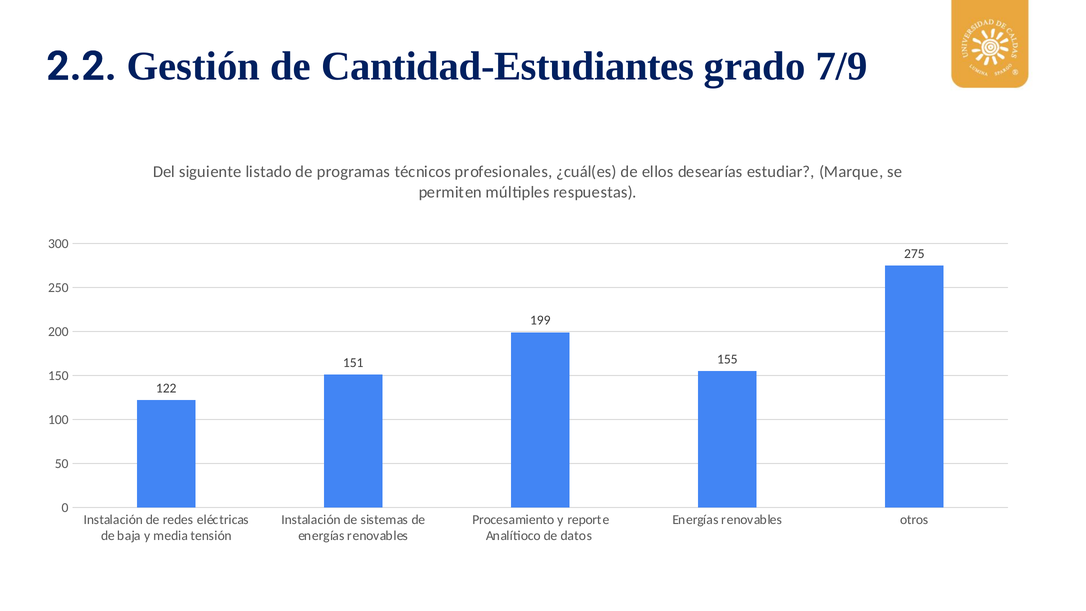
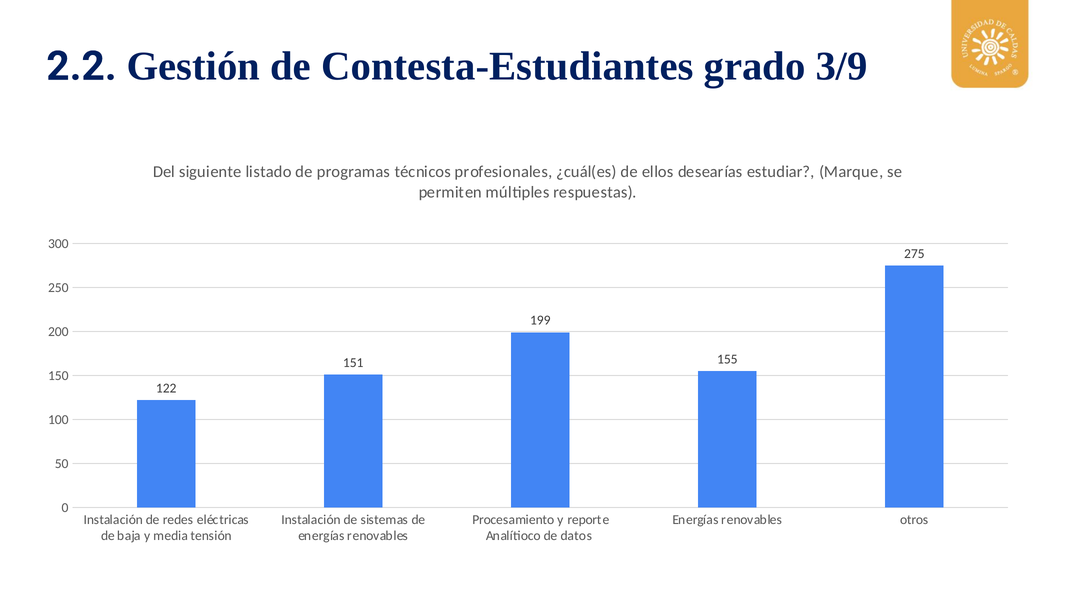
Cantidad-Estudiantes: Cantidad-Estudiantes -> Contesta-Estudiantes
7/9: 7/9 -> 3/9
